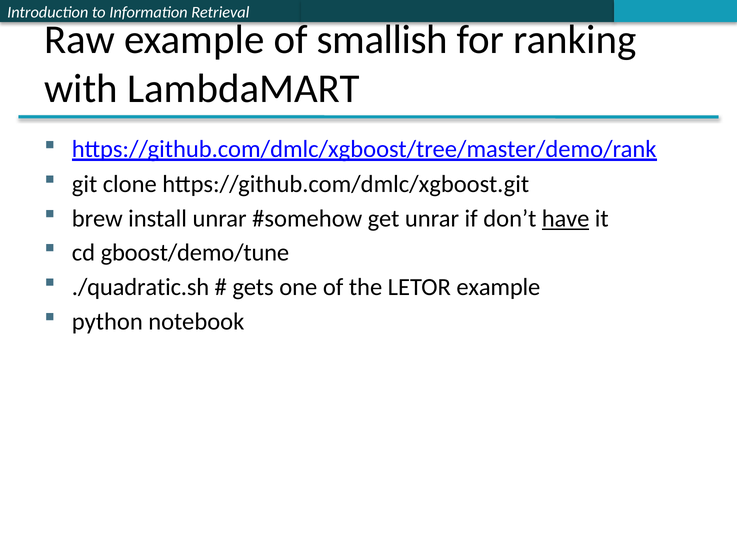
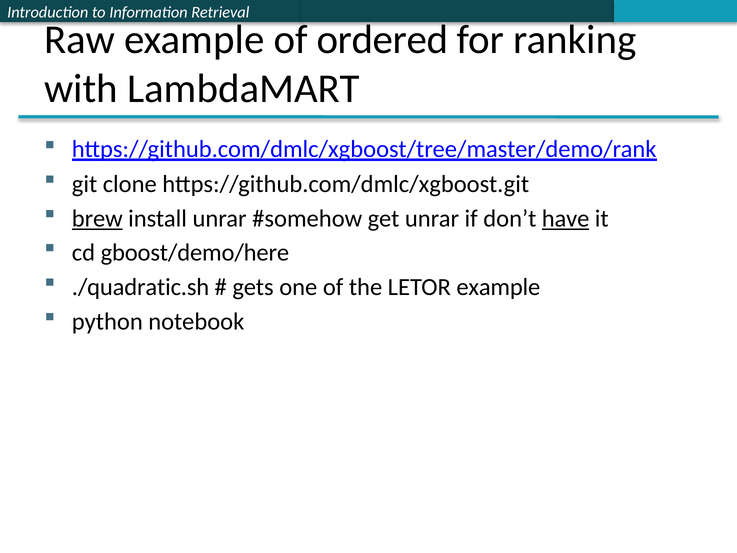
smallish: smallish -> ordered
brew underline: none -> present
gboost/demo/tune: gboost/demo/tune -> gboost/demo/here
